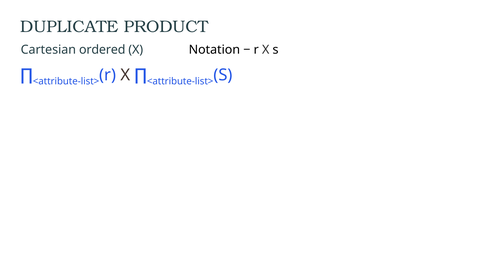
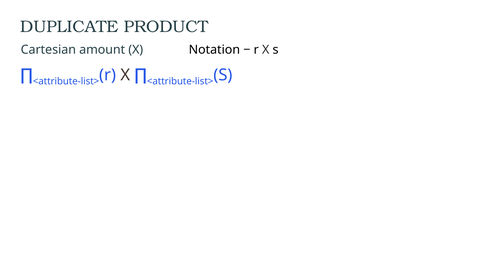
ordered: ordered -> amount
